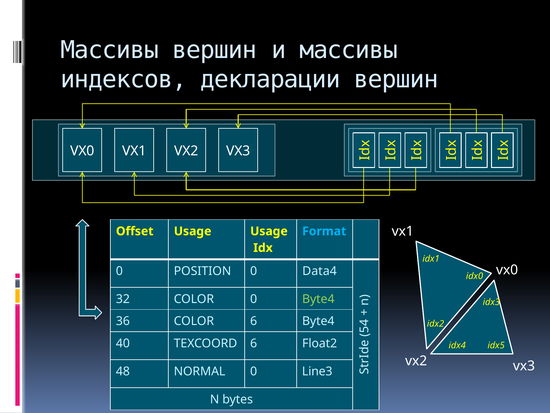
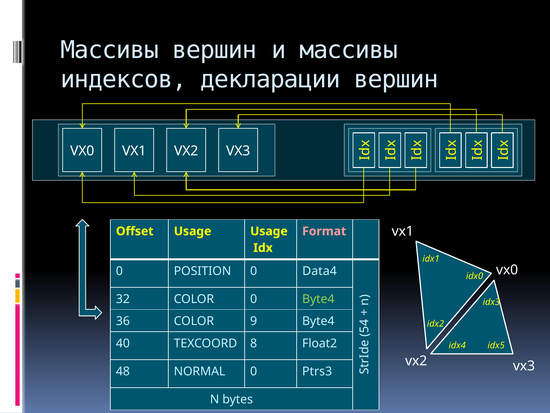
Format colour: light blue -> pink
COLOR 6: 6 -> 9
TEXCOORD 6: 6 -> 8
Line3: Line3 -> Ptrs3
